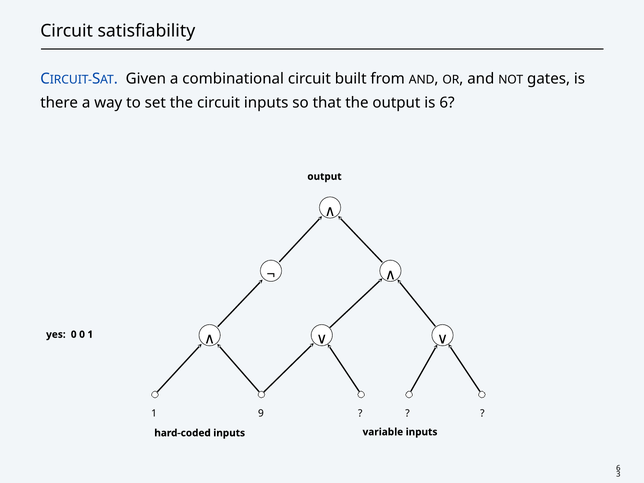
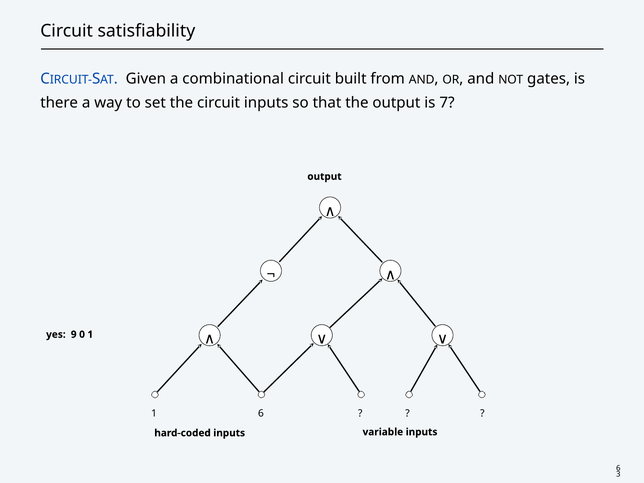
is 6: 6 -> 7
yes 0: 0 -> 9
9 at (261, 413): 9 -> 6
